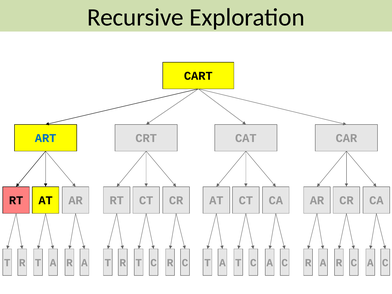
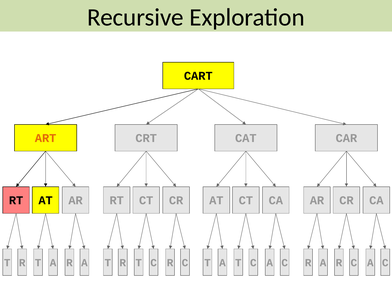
ART colour: blue -> orange
